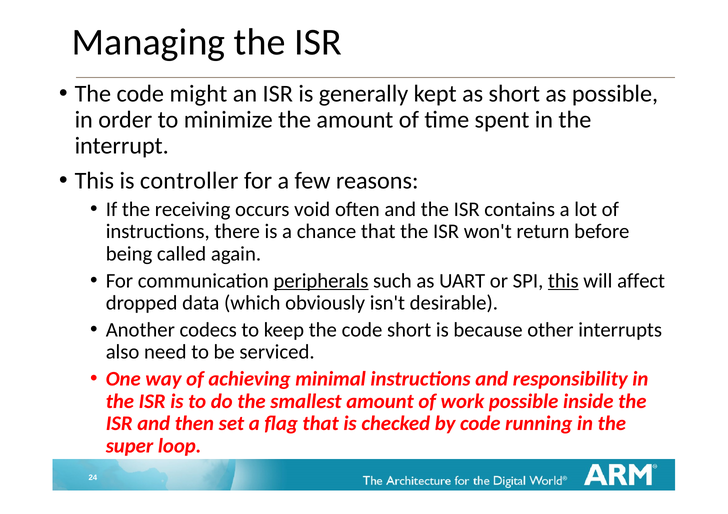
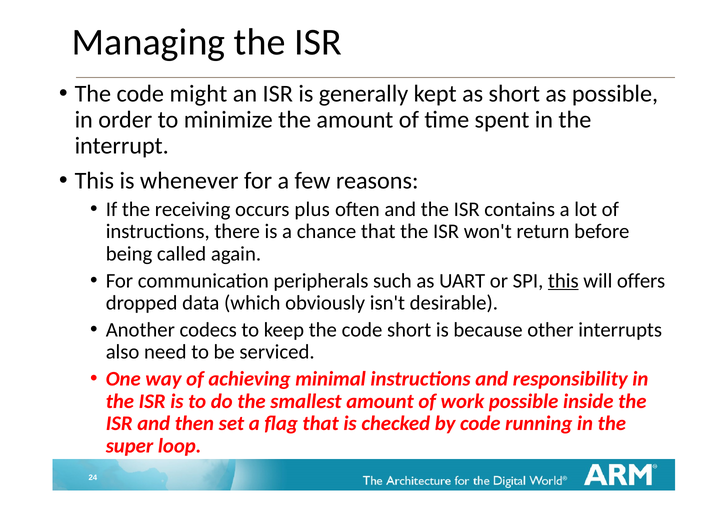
controller: controller -> whenever
void: void -> plus
peripherals underline: present -> none
affect: affect -> offers
